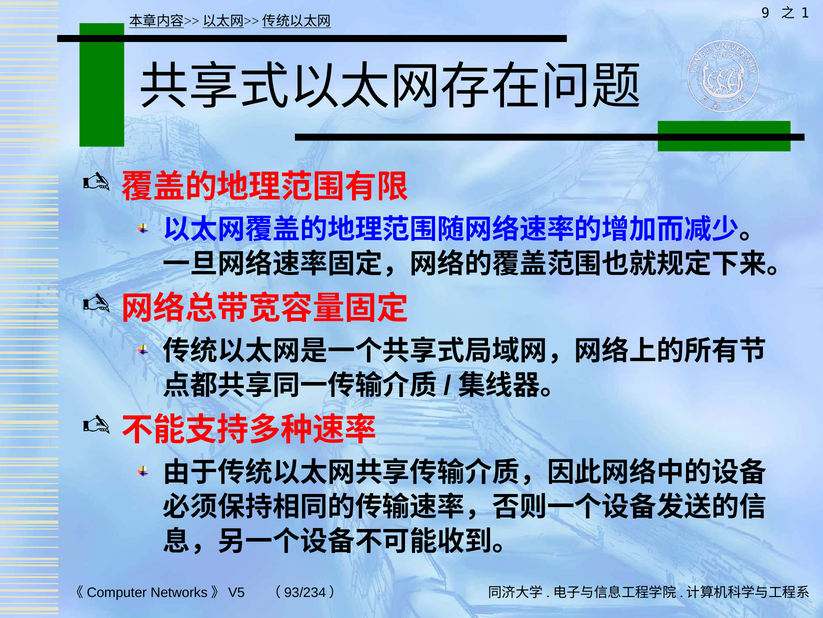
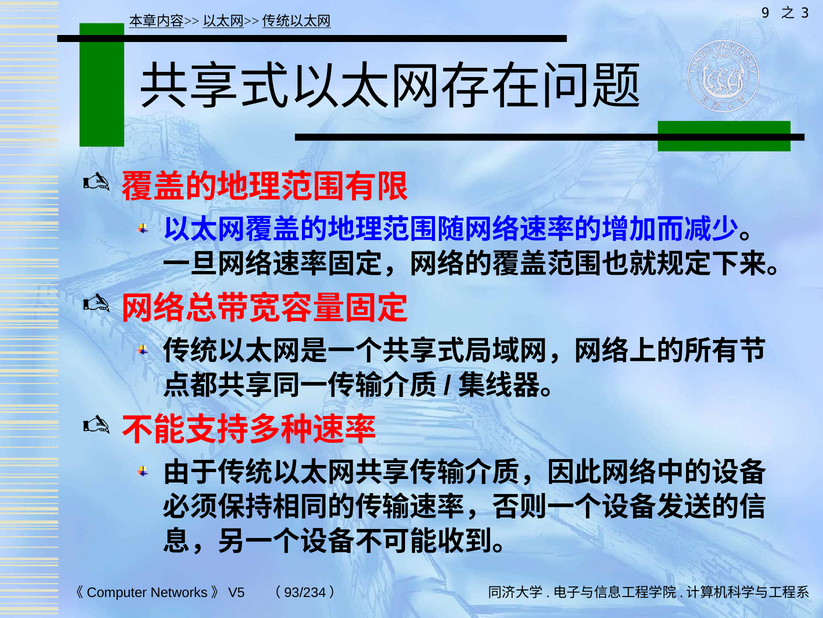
1: 1 -> 3
